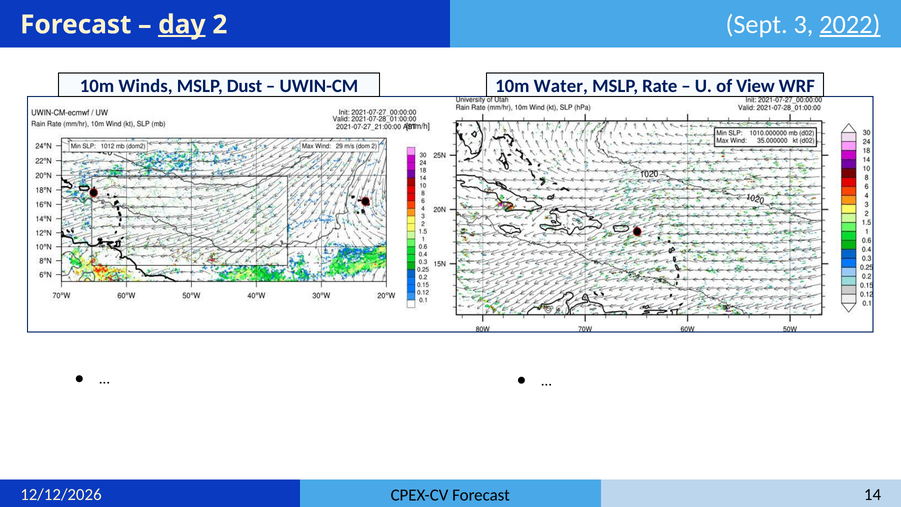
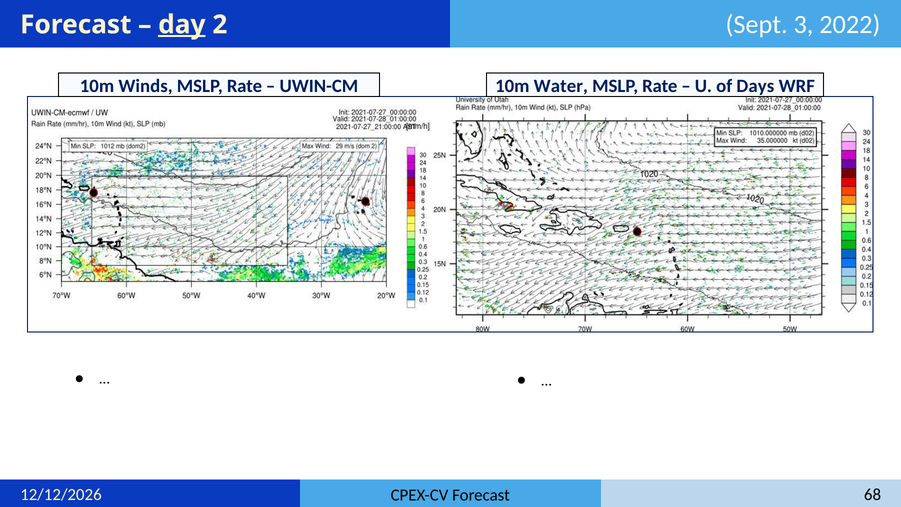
2022 underline: present -> none
Winds MSLP Dust: Dust -> Rate
View: View -> Days
14: 14 -> 68
